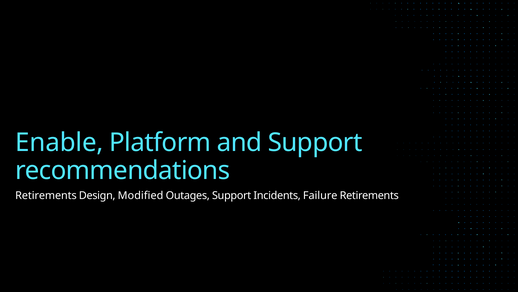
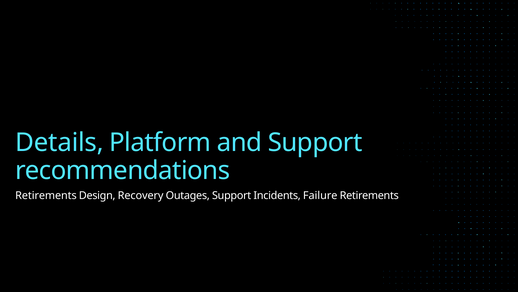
Enable: Enable -> Details
Modified: Modified -> Recovery
